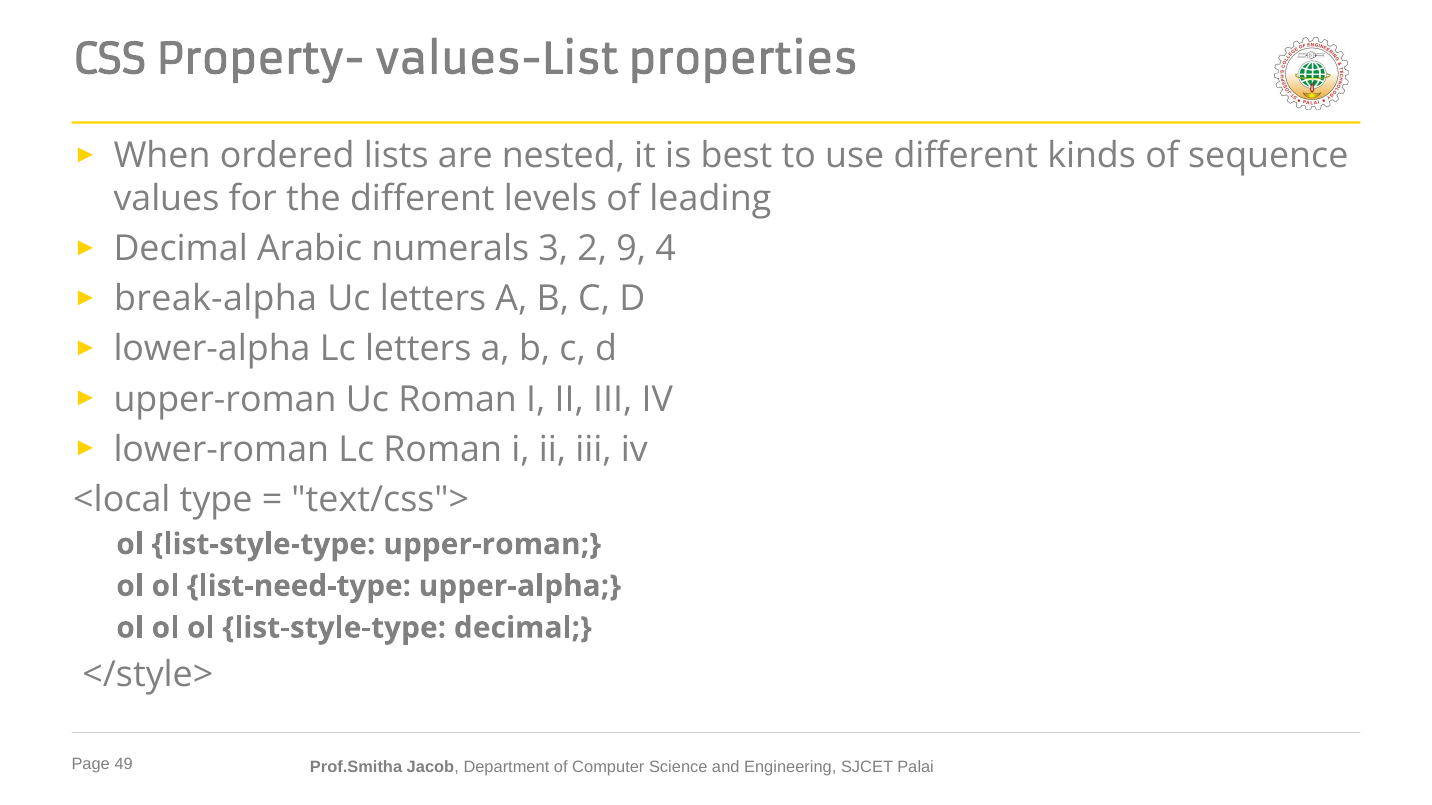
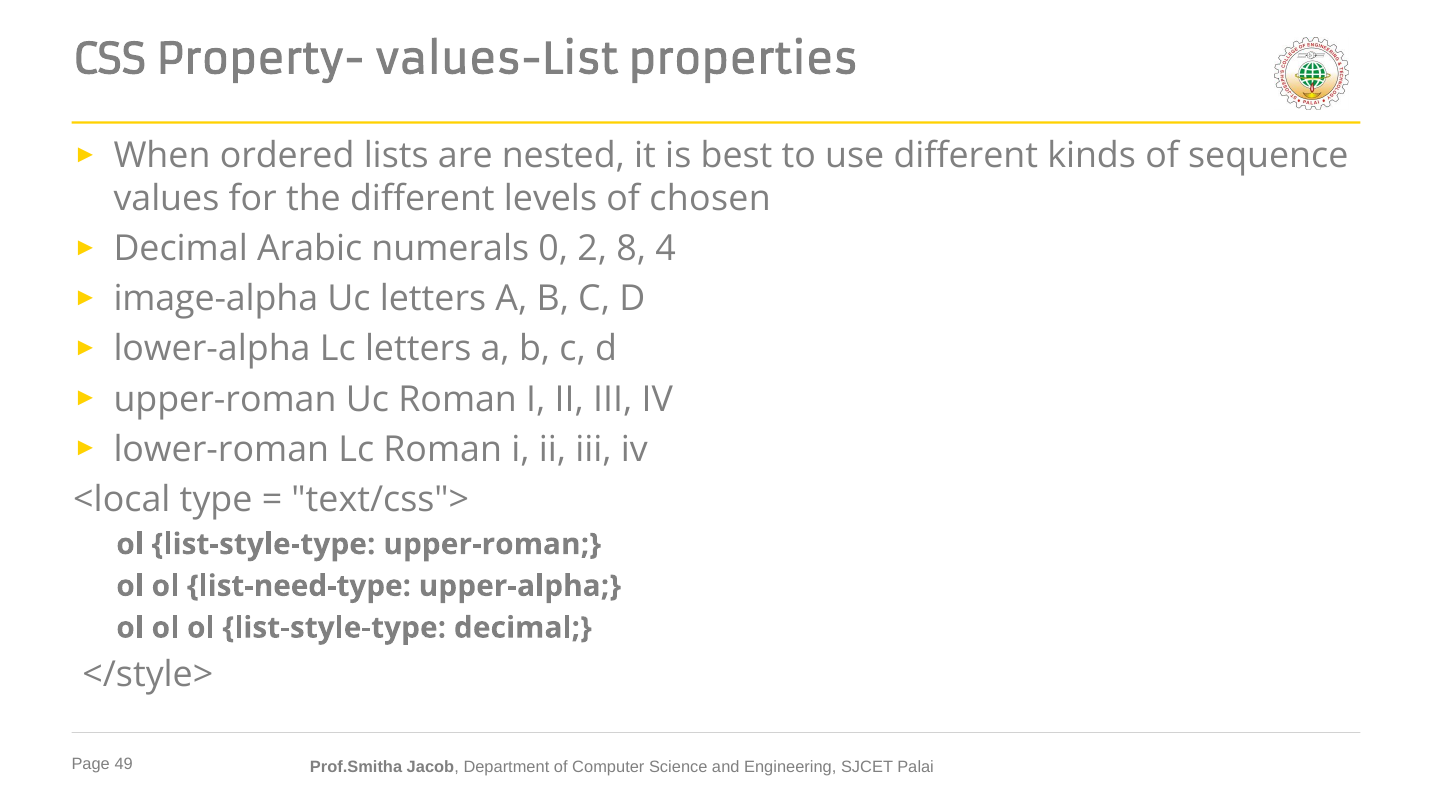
leading: leading -> chosen
3: 3 -> 0
9: 9 -> 8
break-alpha: break-alpha -> image-alpha
